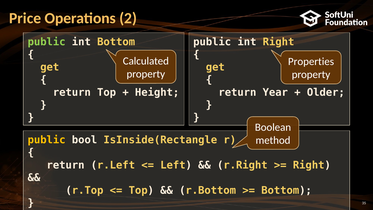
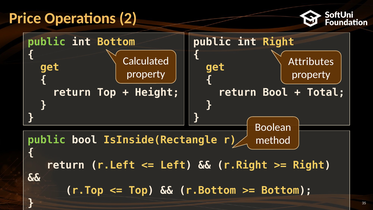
Properties: Properties -> Attributes
return Year: Year -> Bool
Older: Older -> Total
public at (47, 140) colour: yellow -> light green
